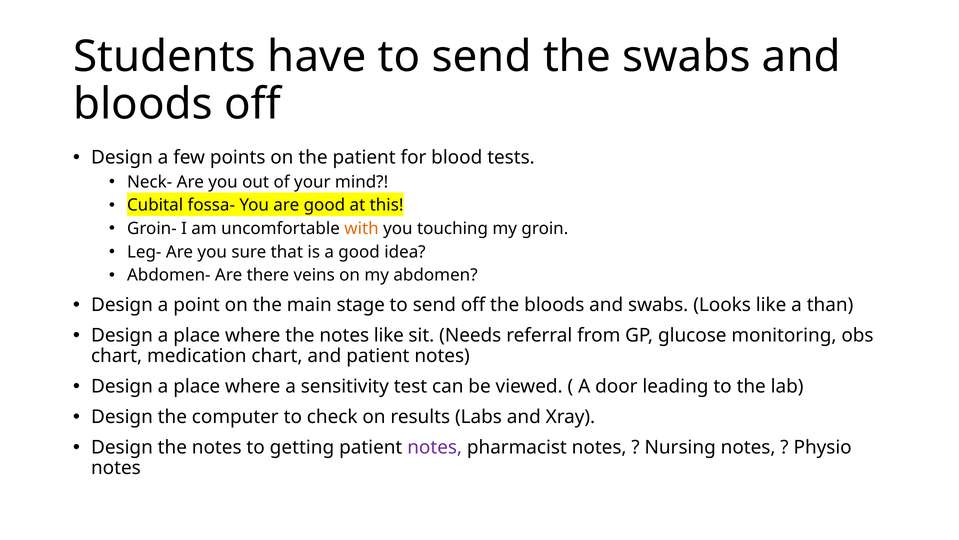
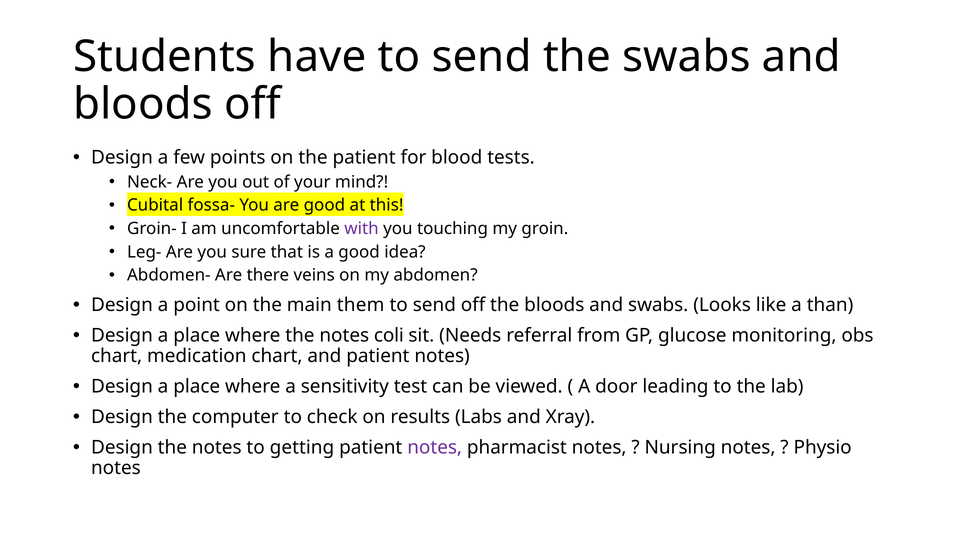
with colour: orange -> purple
stage: stage -> them
notes like: like -> coli
